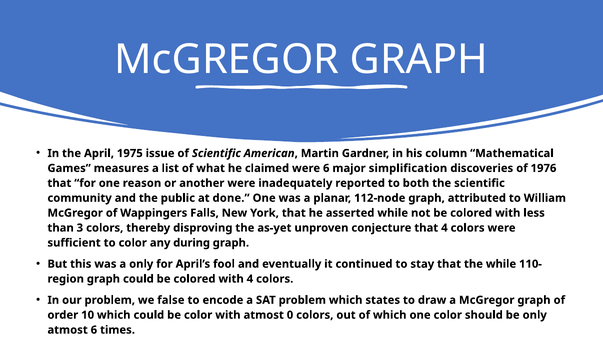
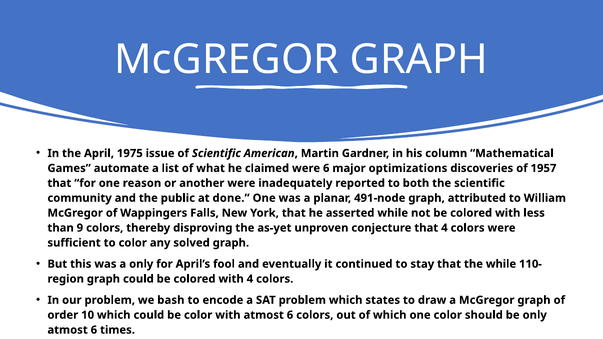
measures: measures -> automate
simplification: simplification -> optimizations
1976: 1976 -> 1957
112-node: 112-node -> 491-node
3: 3 -> 9
during: during -> solved
false: false -> bash
with atmost 0: 0 -> 6
